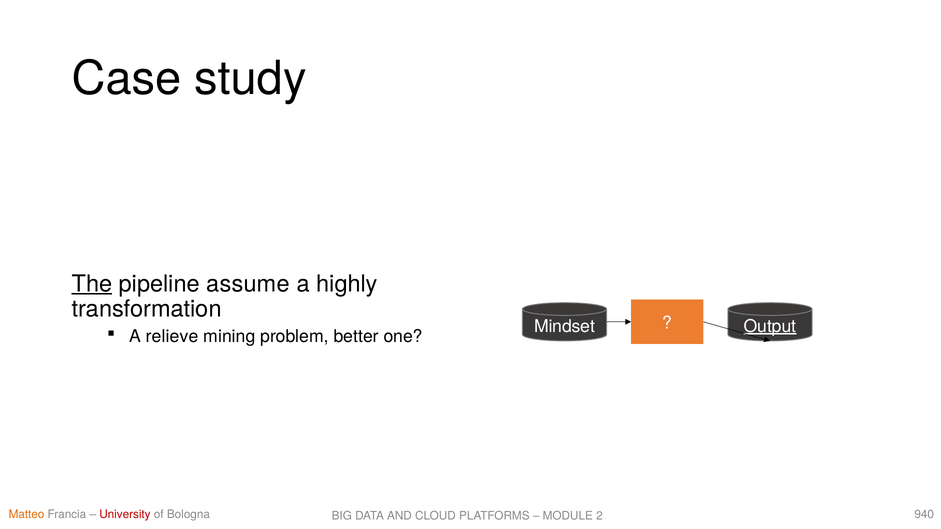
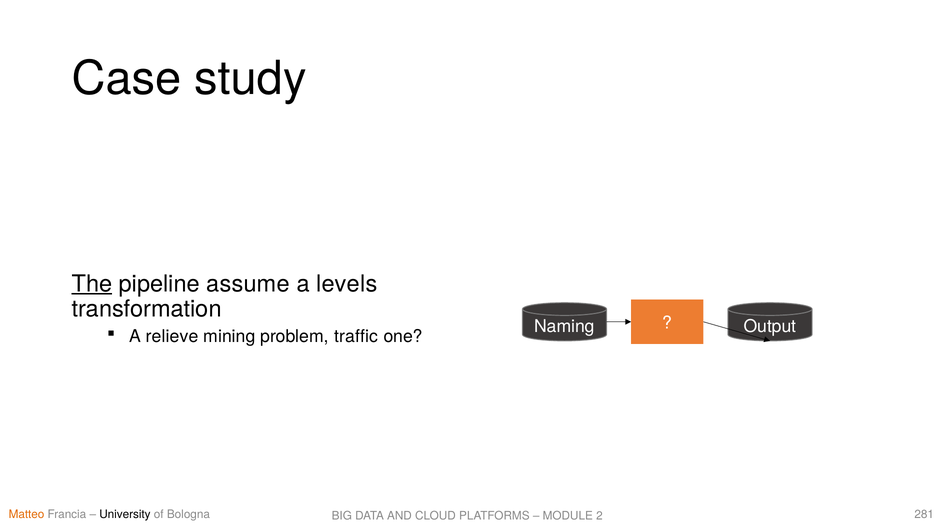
highly: highly -> levels
Mindset: Mindset -> Naming
Output underline: present -> none
better: better -> traffic
University colour: red -> black
940: 940 -> 281
